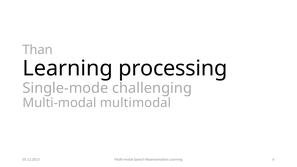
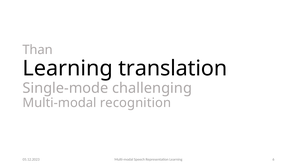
processing: processing -> translation
multimodal: multimodal -> recognition
